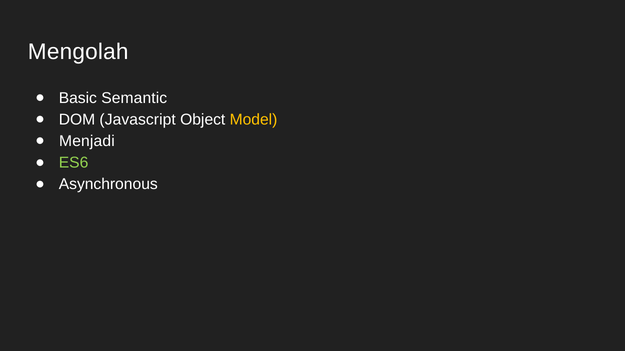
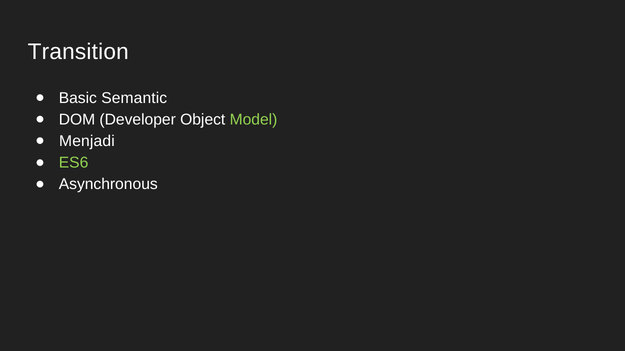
Mengolah: Mengolah -> Transition
Javascript: Javascript -> Developer
Model colour: yellow -> light green
